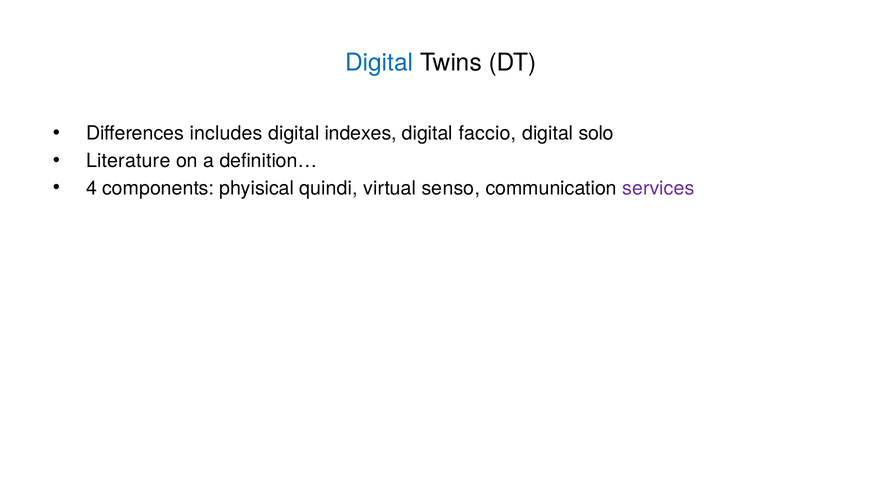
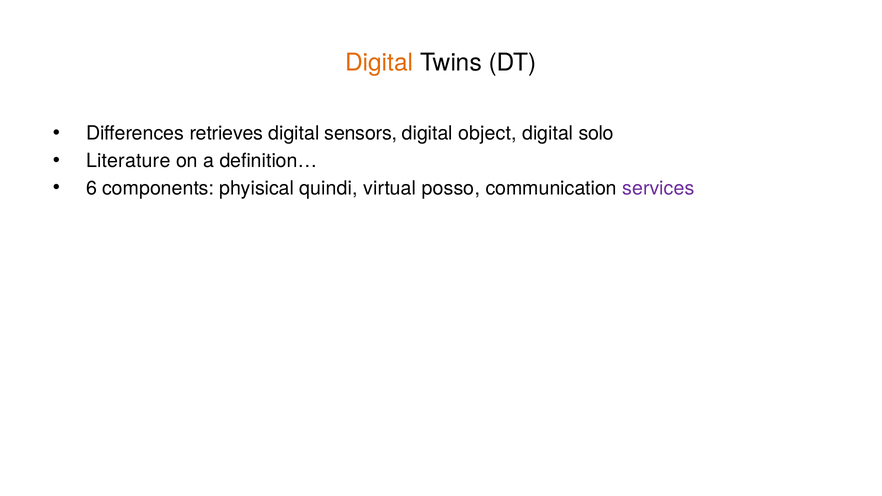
Digital at (379, 63) colour: blue -> orange
includes: includes -> retrieves
indexes: indexes -> sensors
faccio: faccio -> object
4: 4 -> 6
senso: senso -> posso
